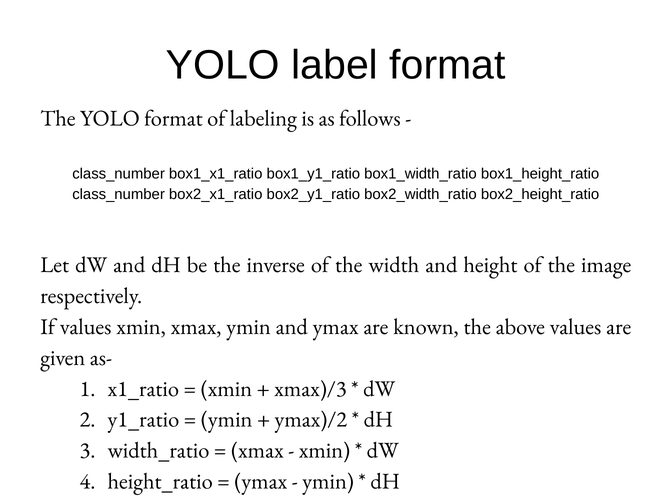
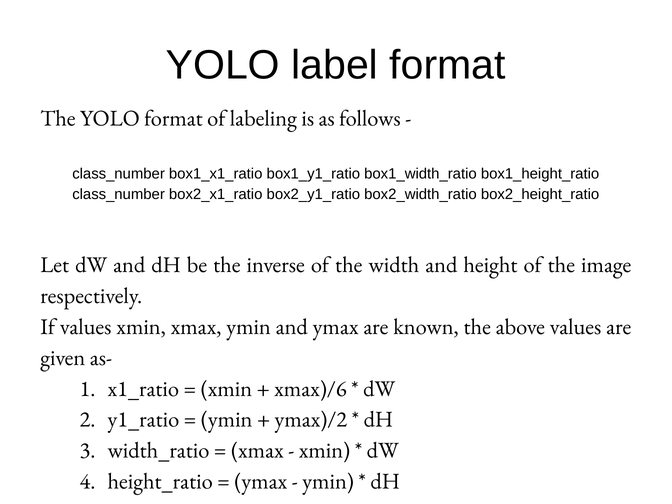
xmax)/3: xmax)/3 -> xmax)/6
